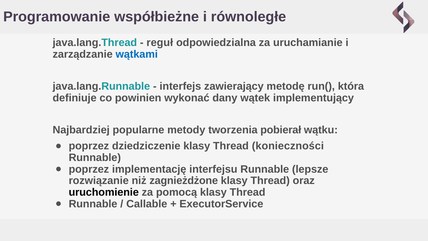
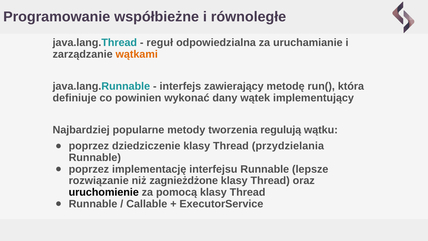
wątkami colour: blue -> orange
pobierał: pobierał -> regulują
konieczności: konieczności -> przydzielania
